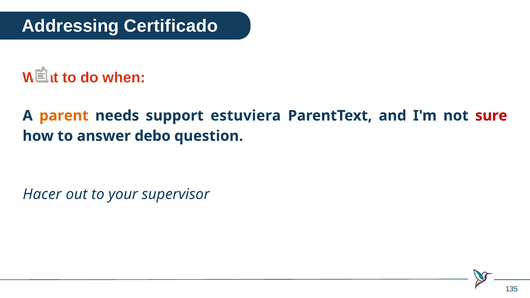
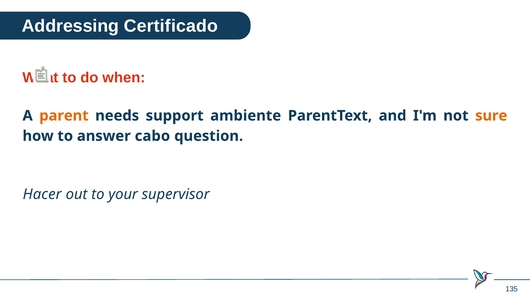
estuviera: estuviera -> ambiente
sure colour: red -> orange
debo: debo -> cabo
